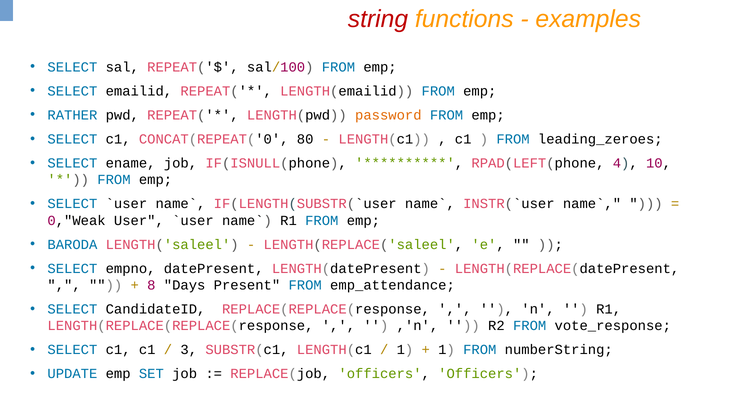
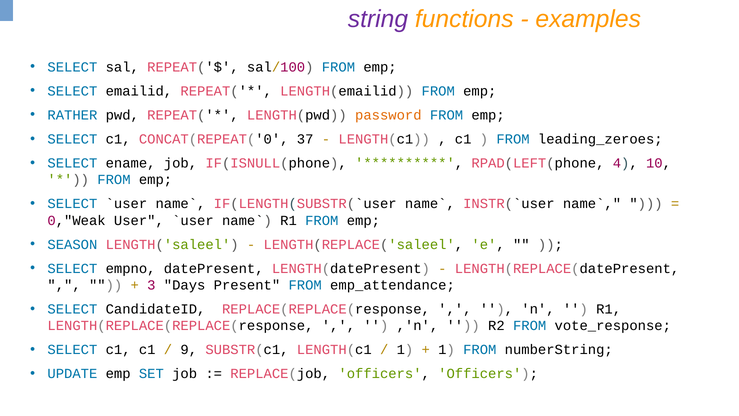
string colour: red -> purple
80: 80 -> 37
BARODA: BARODA -> SEASON
8: 8 -> 3
3: 3 -> 9
